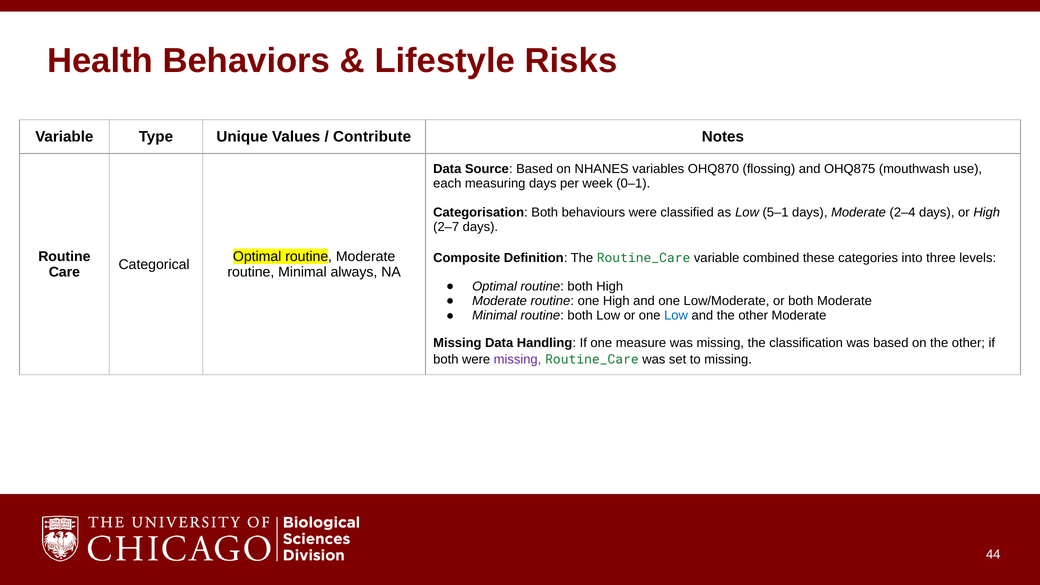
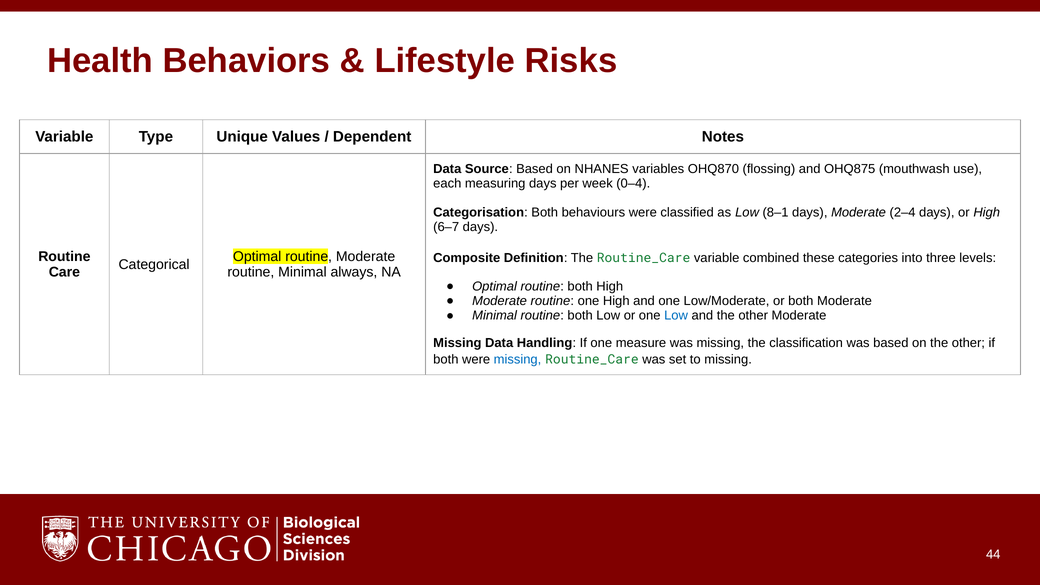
Contribute: Contribute -> Dependent
0–1: 0–1 -> 0–4
5–1: 5–1 -> 8–1
2–7: 2–7 -> 6–7
missing at (518, 359) colour: purple -> blue
